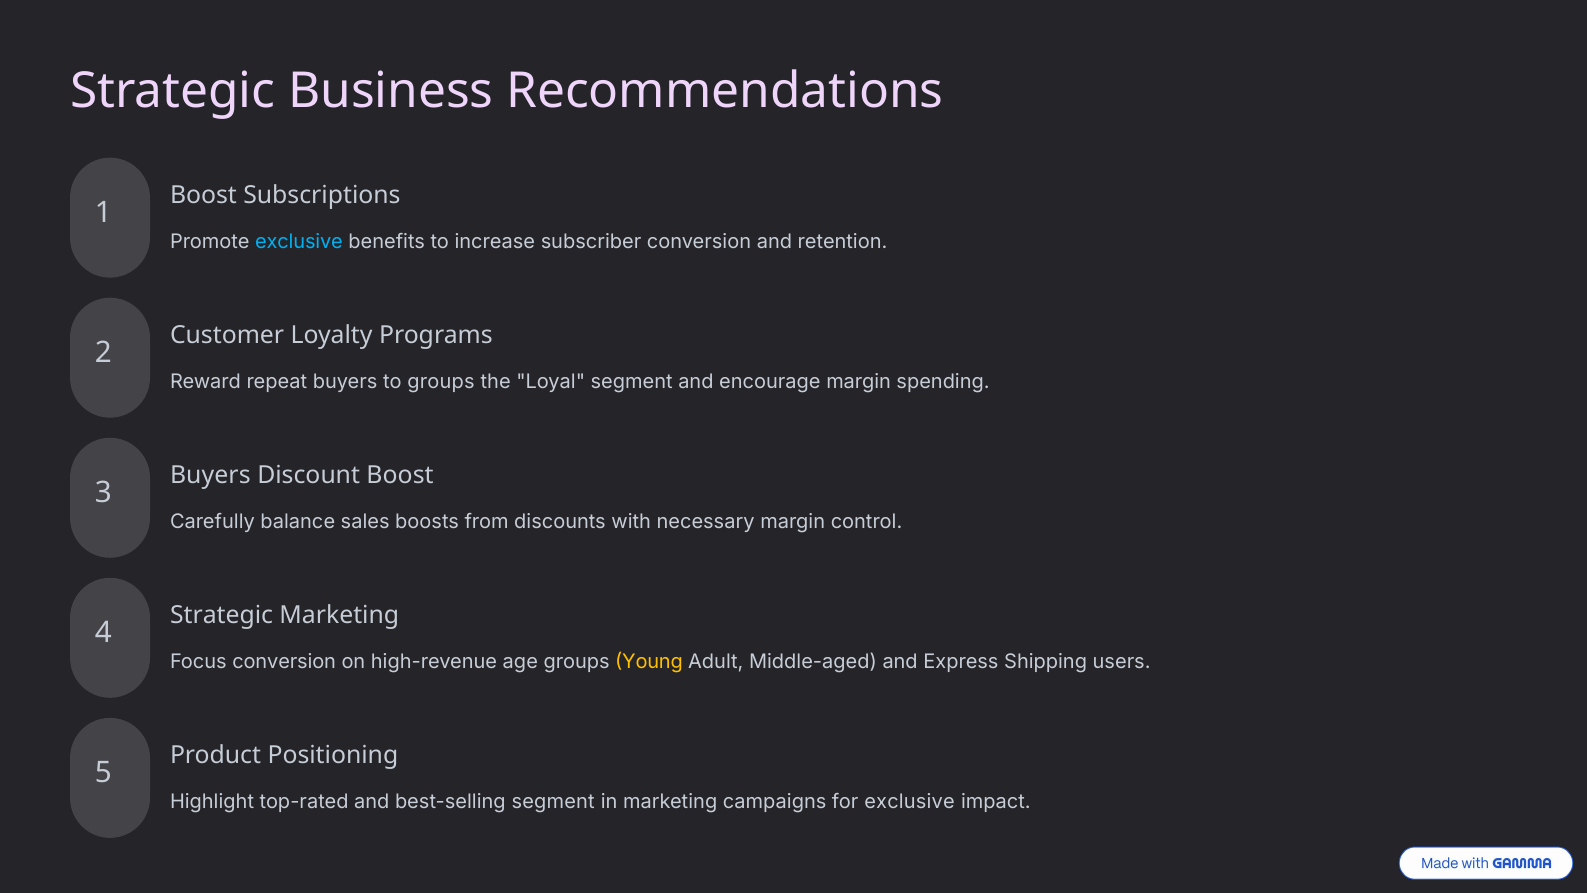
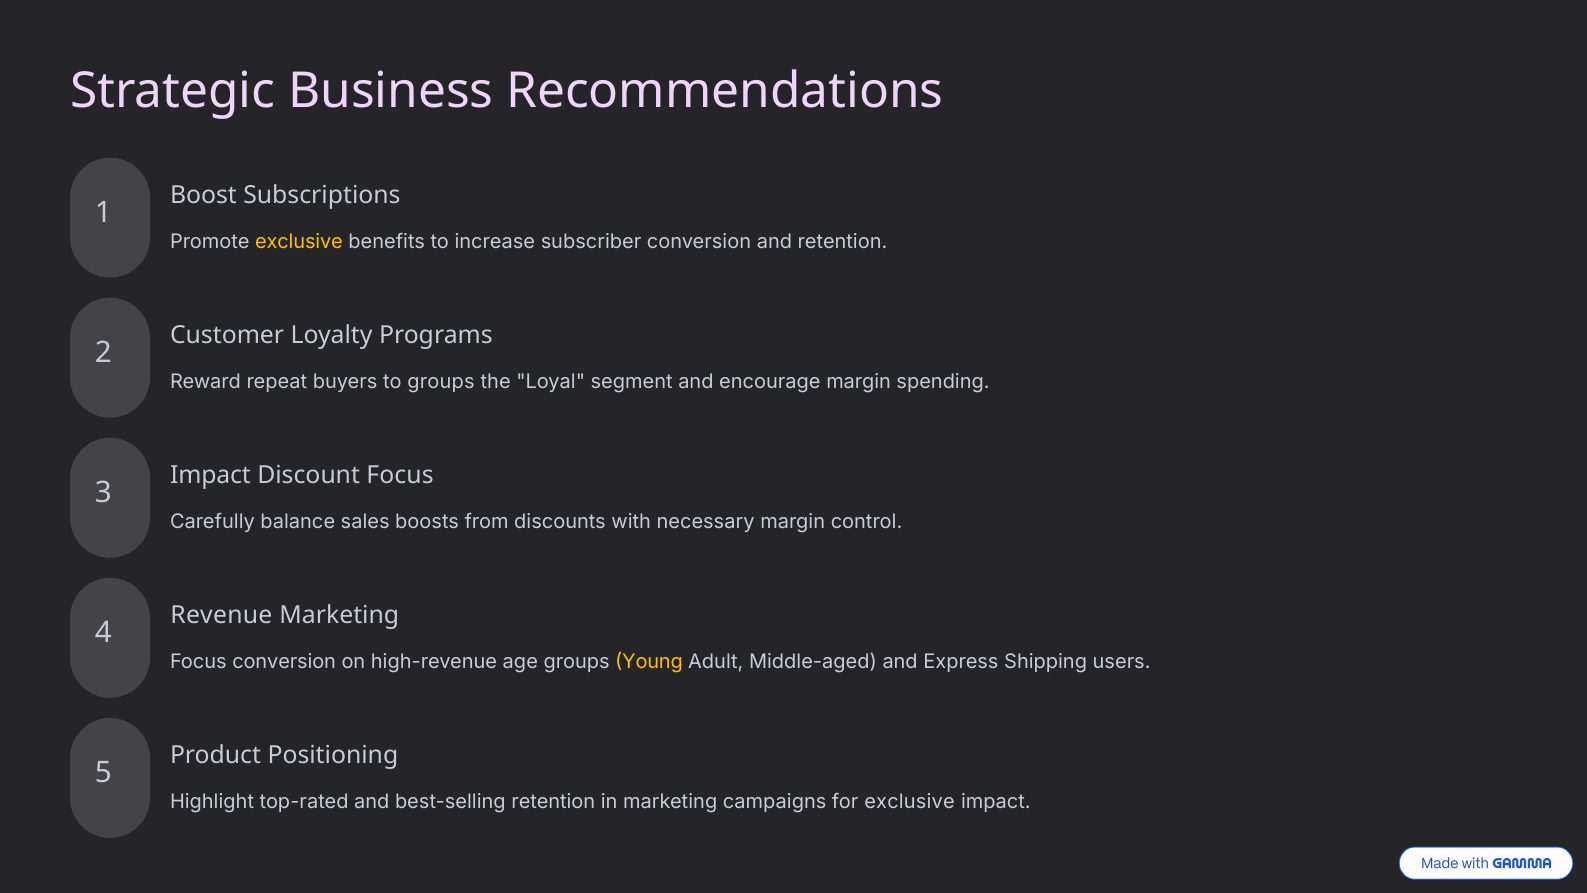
exclusive at (299, 242) colour: light blue -> yellow
Buyers at (210, 475): Buyers -> Impact
Discount Boost: Boost -> Focus
Strategic at (222, 615): Strategic -> Revenue
best-selling segment: segment -> retention
